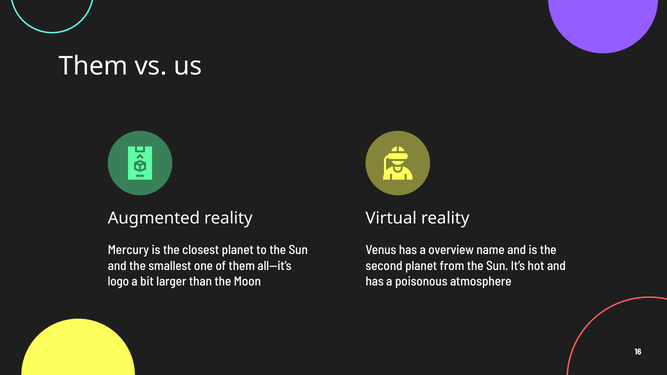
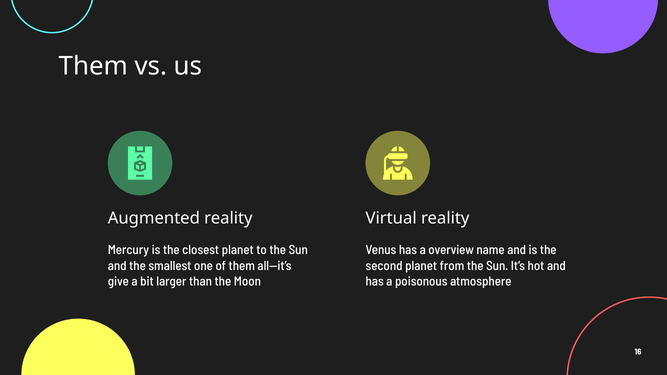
logo: logo -> give
